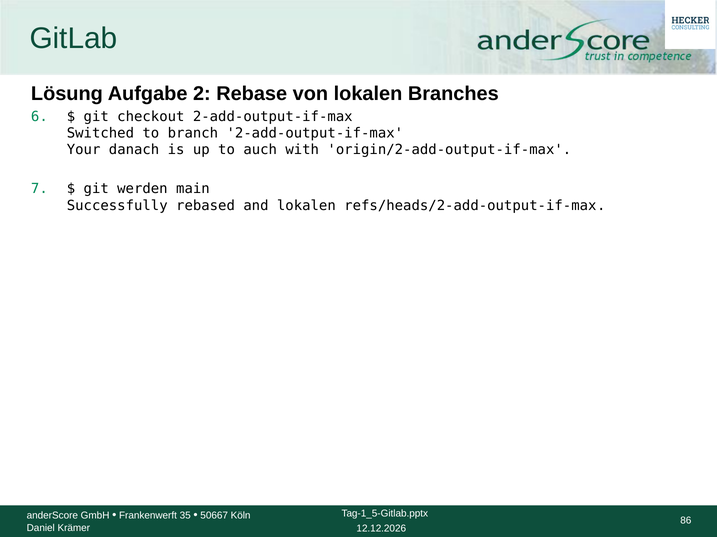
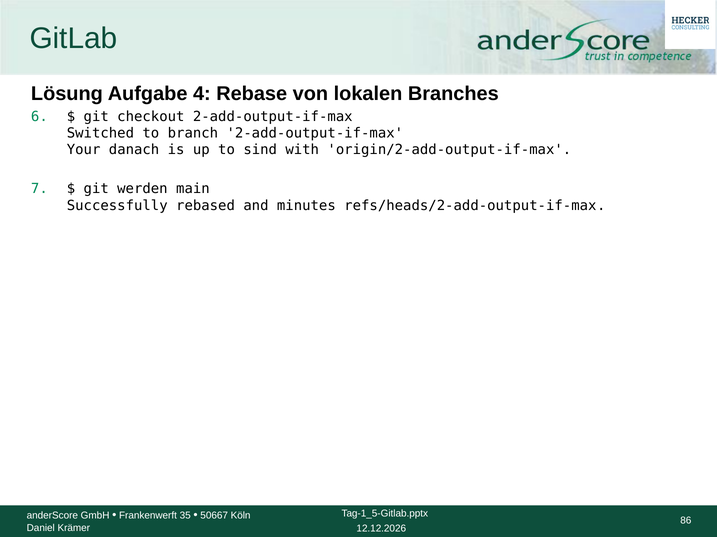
2: 2 -> 4
auch: auch -> sind
and lokalen: lokalen -> minutes
